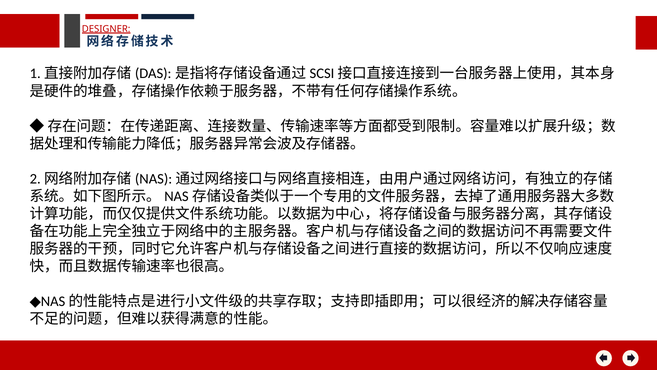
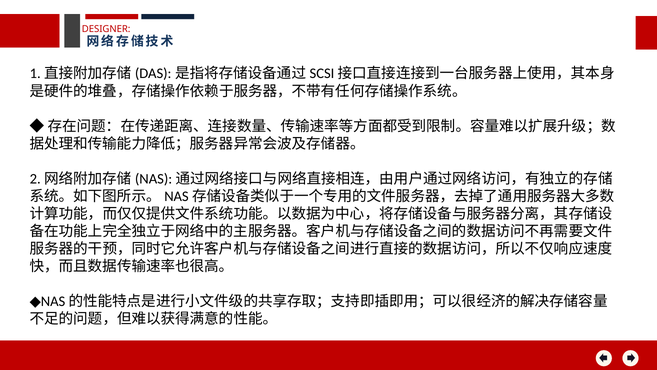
DESIGNER underline: present -> none
